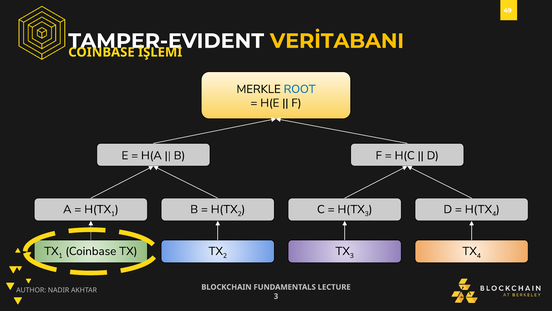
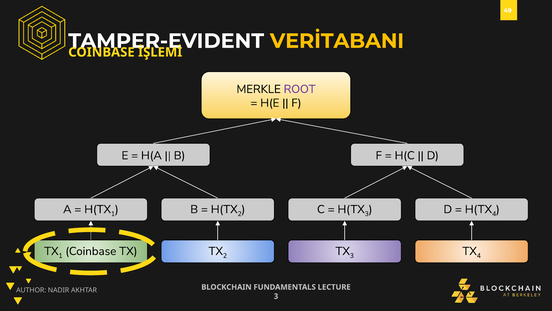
ROOT colour: blue -> purple
